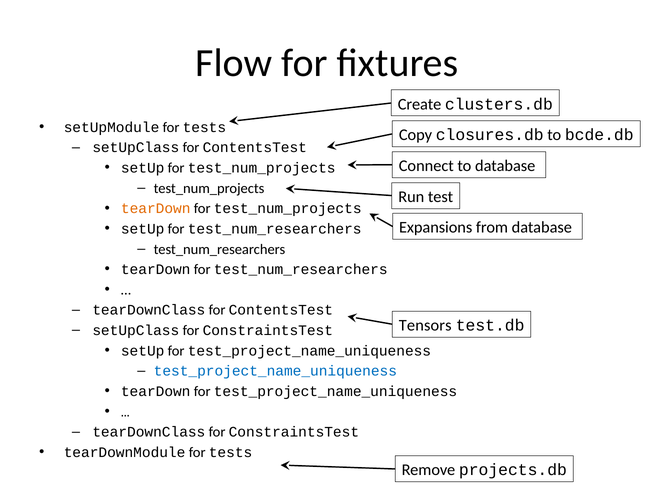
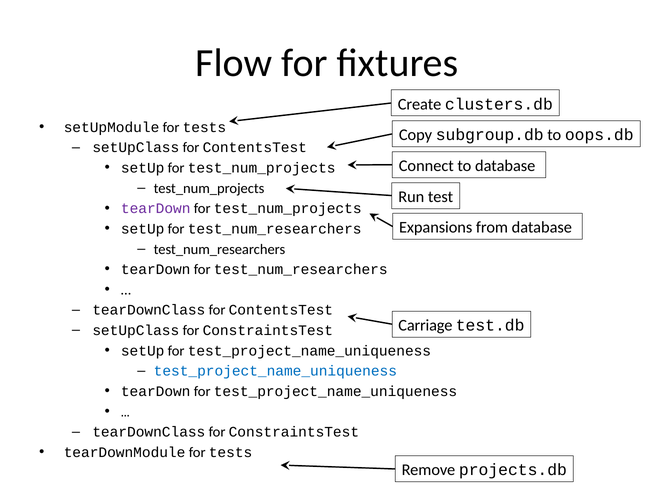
closures.db: closures.db -> subgroup.db
bcde.db: bcde.db -> oops.db
tearDown at (156, 209) colour: orange -> purple
Tensors: Tensors -> Carriage
